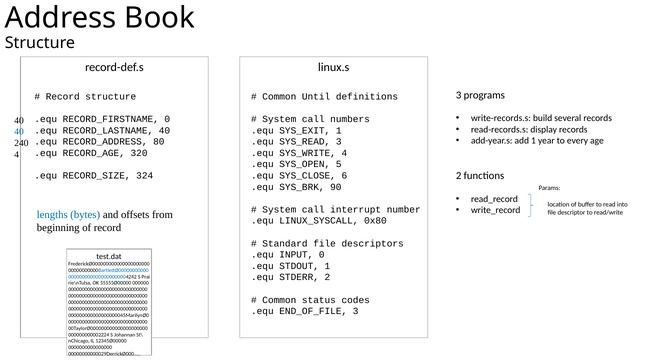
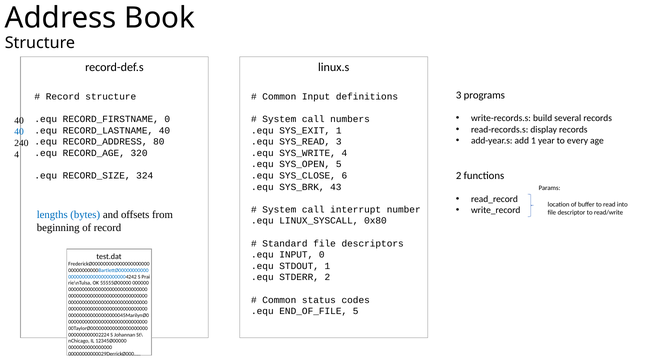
Common Until: Until -> Input
90: 90 -> 43
END_OF_FILE 3: 3 -> 5
